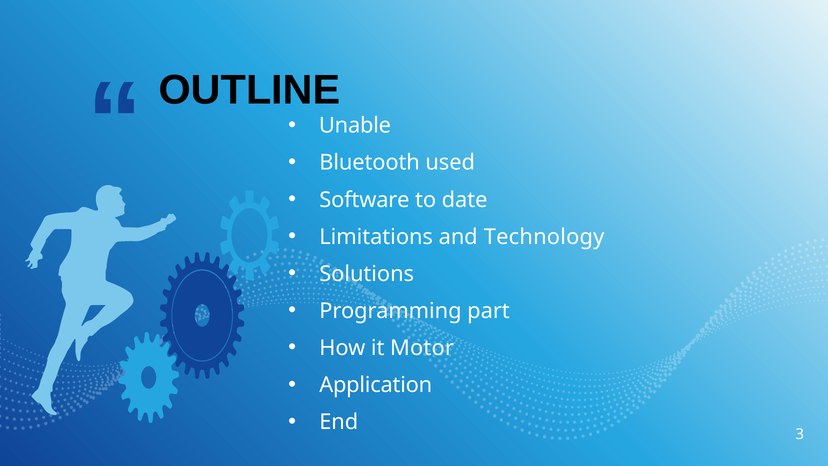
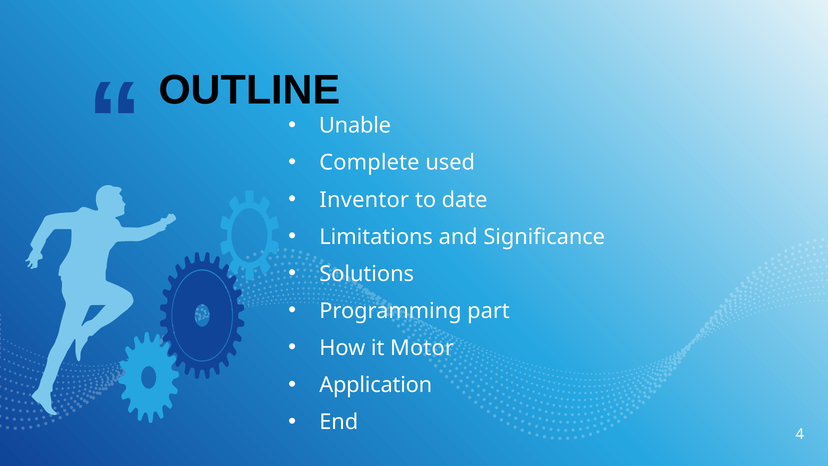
Bluetooth: Bluetooth -> Complete
Software: Software -> Inventor
Technology: Technology -> Significance
3: 3 -> 4
